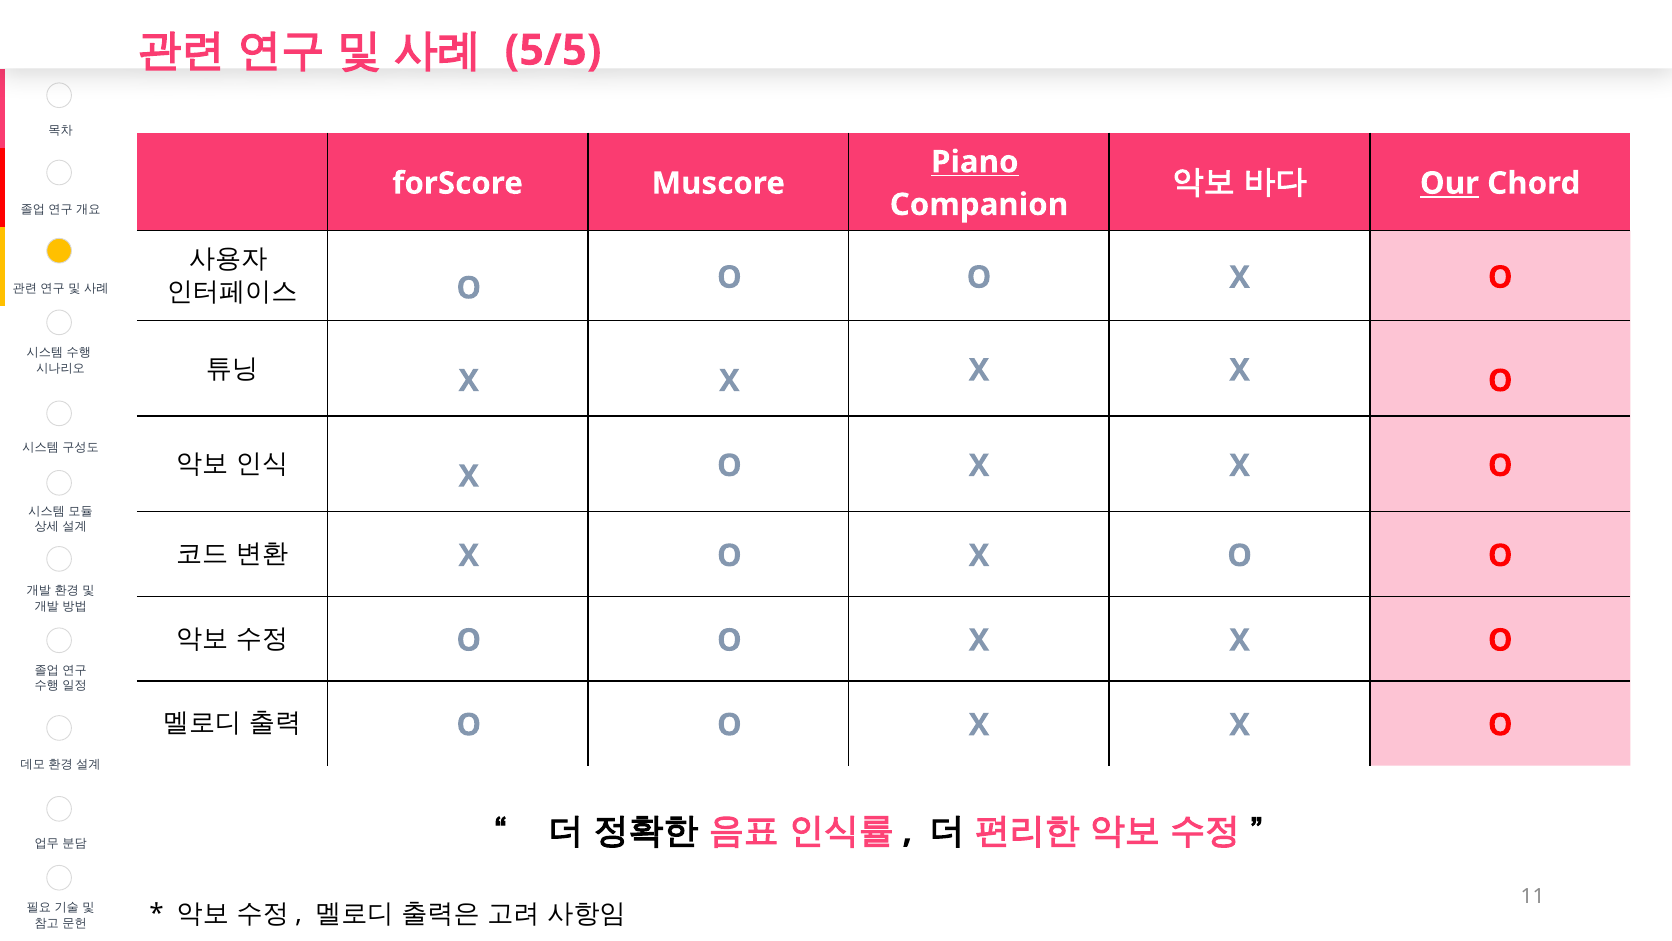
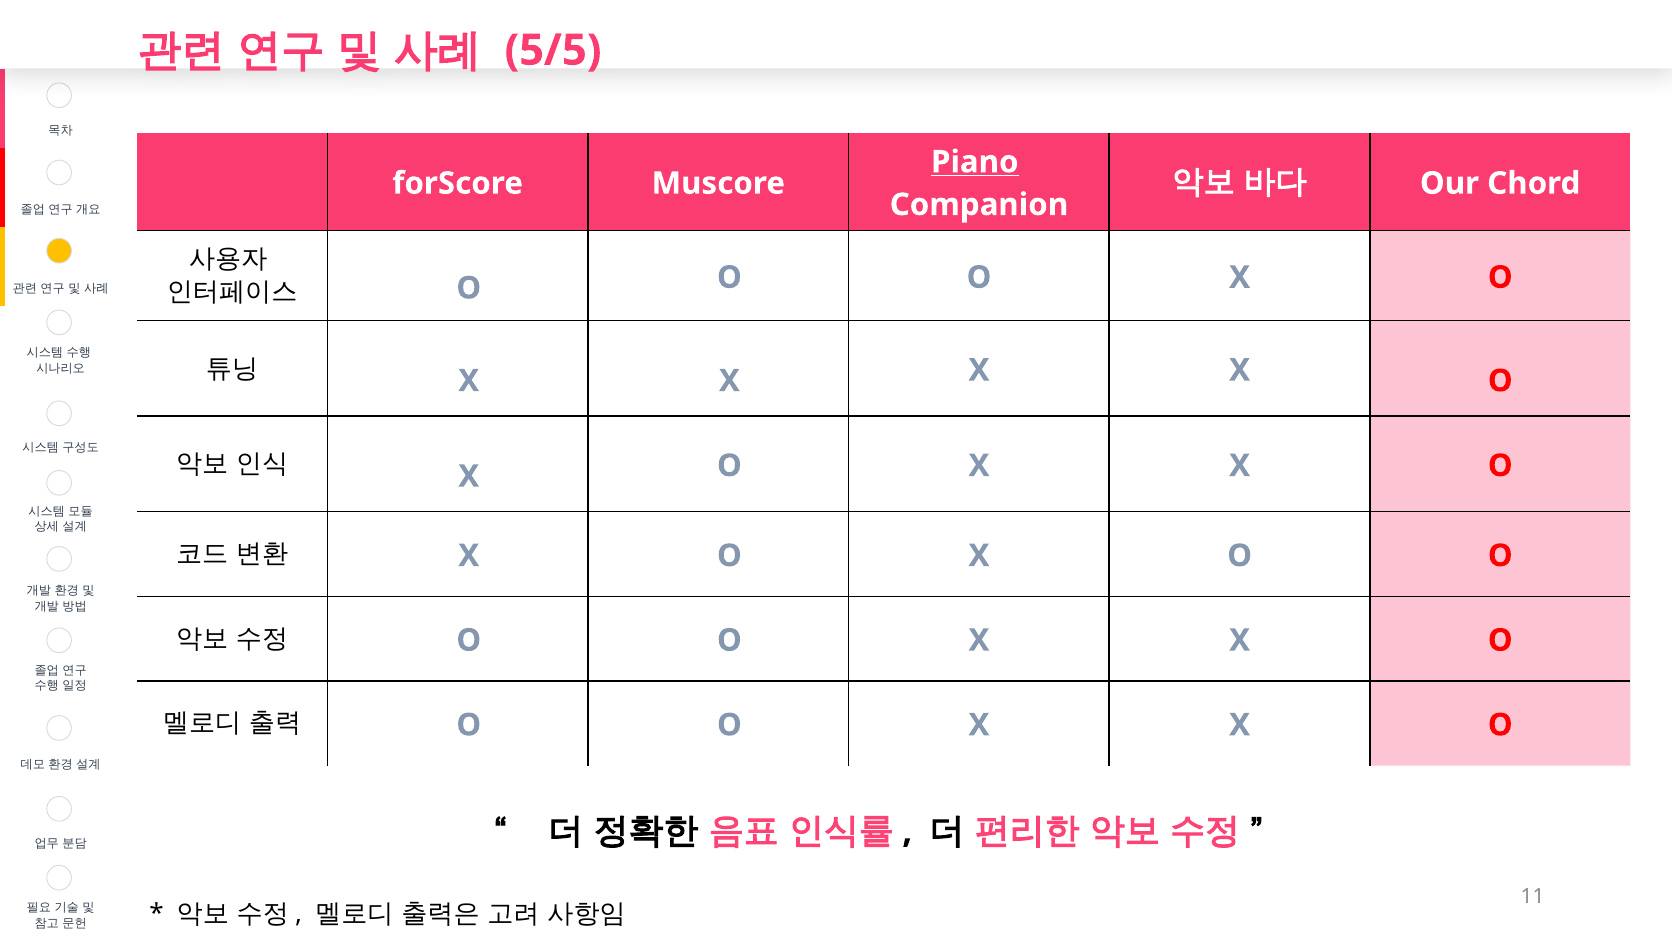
Our underline: present -> none
